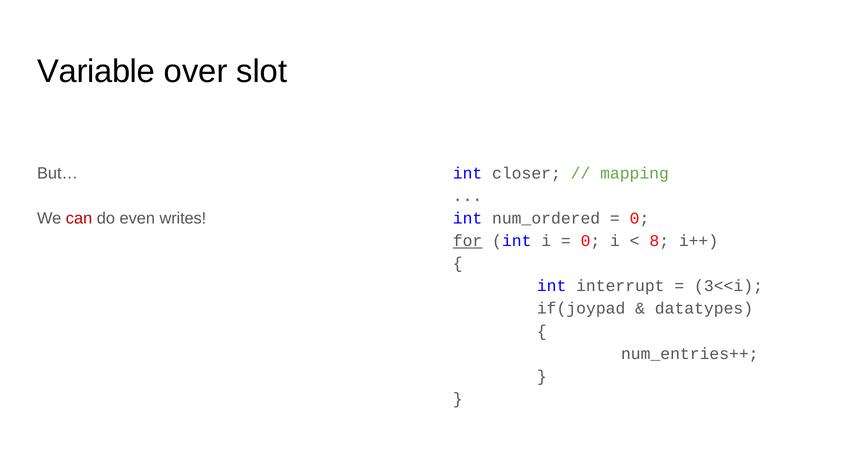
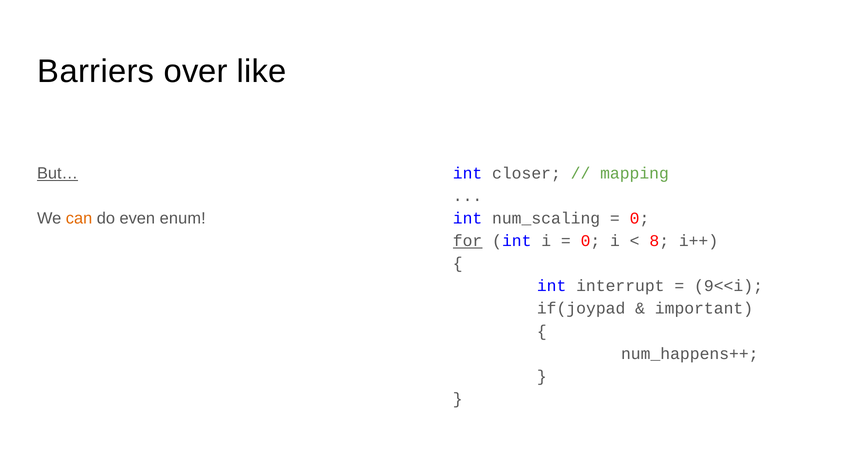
Variable: Variable -> Barriers
slot: slot -> like
But… underline: none -> present
can colour: red -> orange
writes: writes -> enum
num_ordered: num_ordered -> num_scaling
3<<i: 3<<i -> 9<<i
datatypes: datatypes -> important
num_entries++: num_entries++ -> num_happens++
